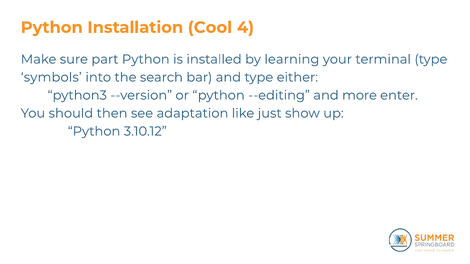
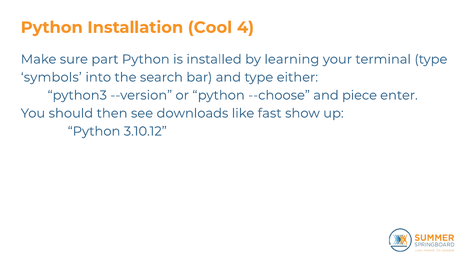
--editing: --editing -> --choose
more: more -> piece
adaptation: adaptation -> downloads
just: just -> fast
